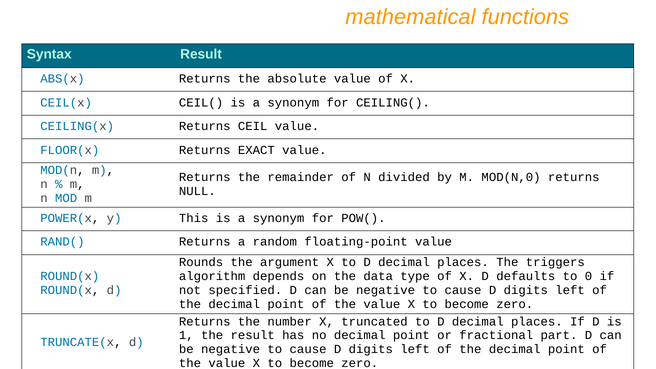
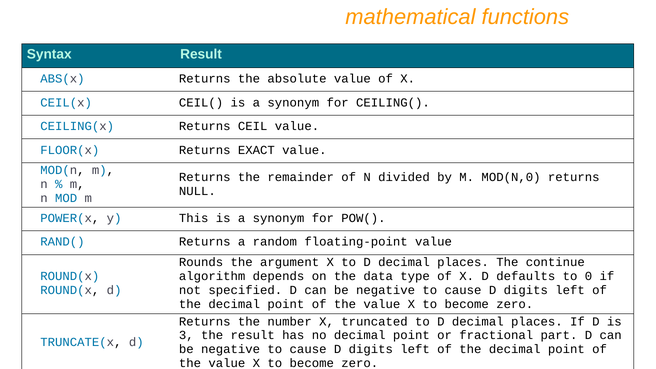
triggers: triggers -> continue
1: 1 -> 3
